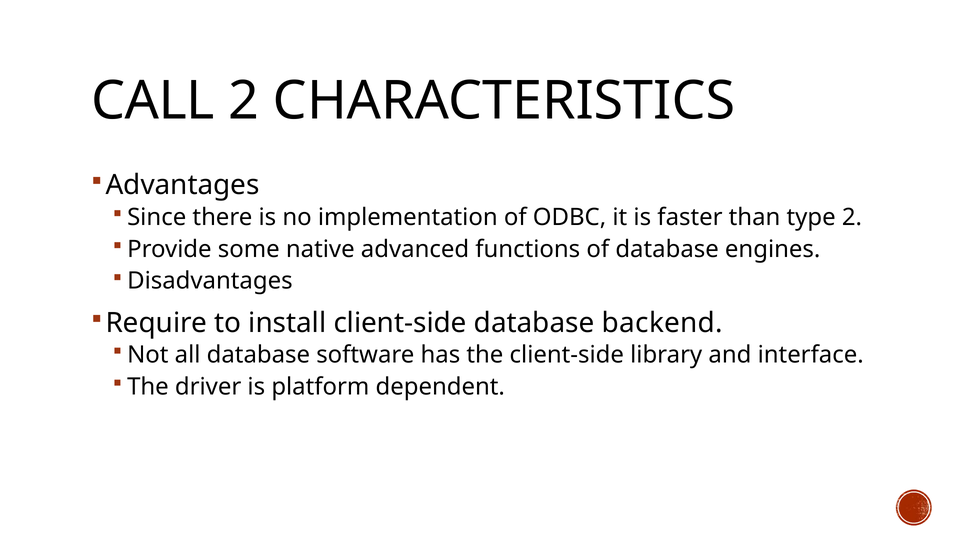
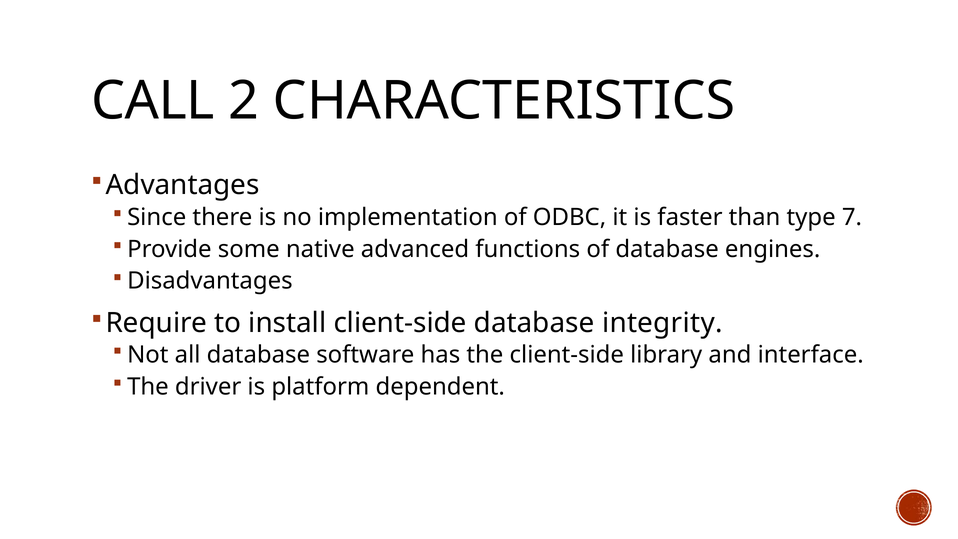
type 2: 2 -> 7
backend: backend -> integrity
